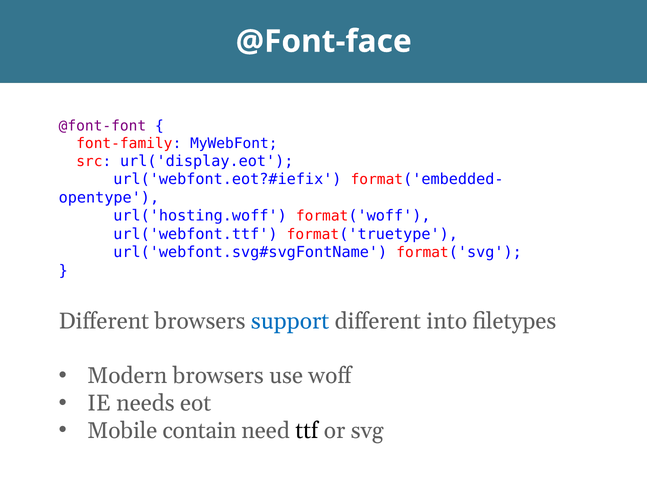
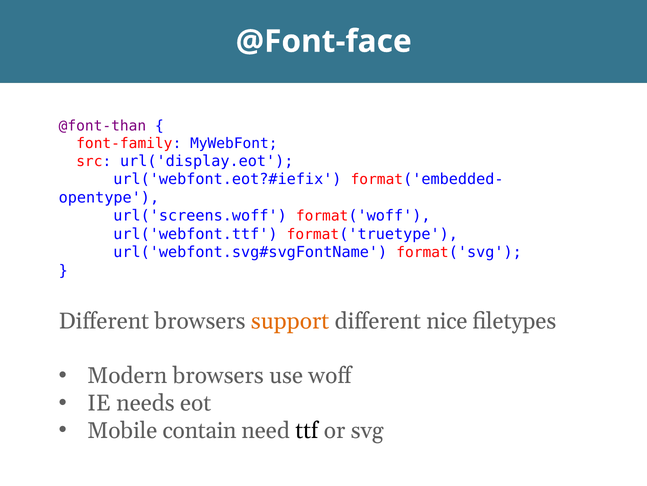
@font-font: @font-font -> @font-than
url('hosting.woff: url('hosting.woff -> url('screens.woff
support colour: blue -> orange
into: into -> nice
